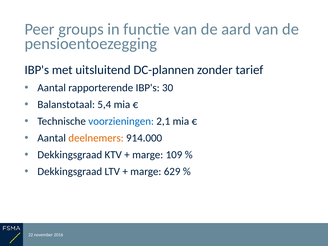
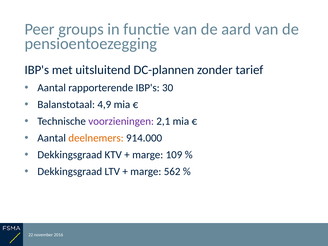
5,4: 5,4 -> 4,9
voorzieningen colour: blue -> purple
629: 629 -> 562
